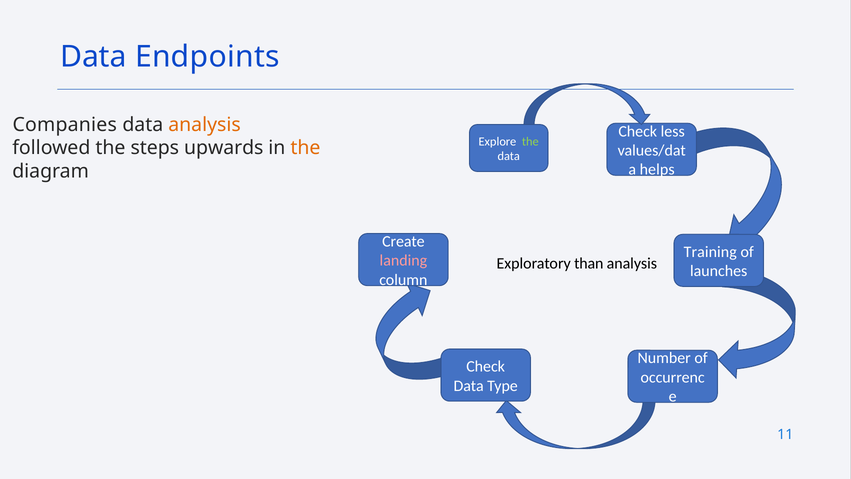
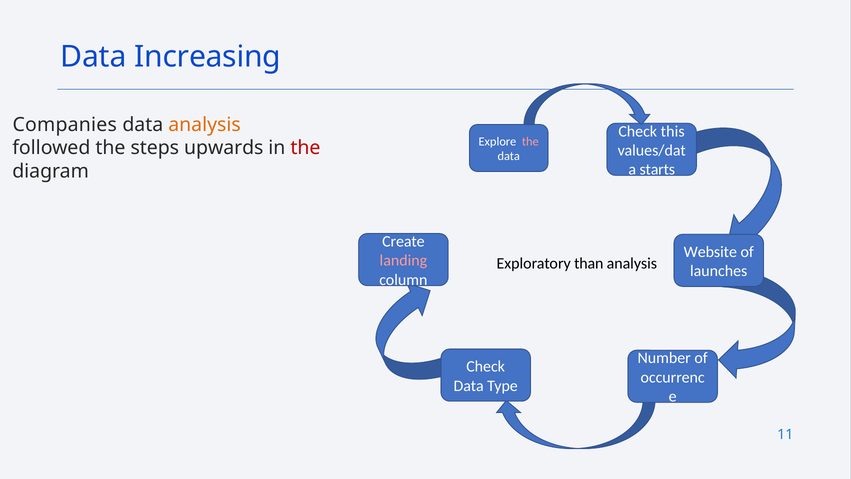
Endpoints: Endpoints -> Increasing
less: less -> this
the at (530, 141) colour: light green -> pink
the at (305, 148) colour: orange -> red
helps: helps -> starts
Training: Training -> Website
